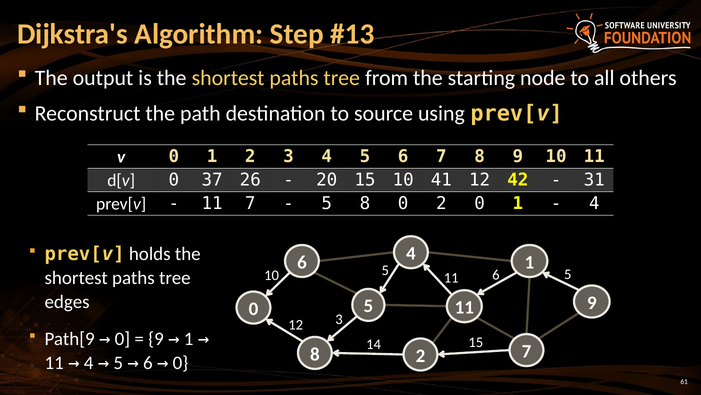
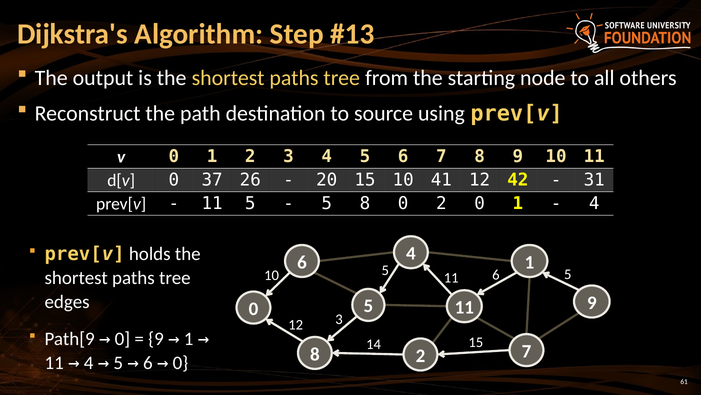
7 at (250, 203): 7 -> 5
